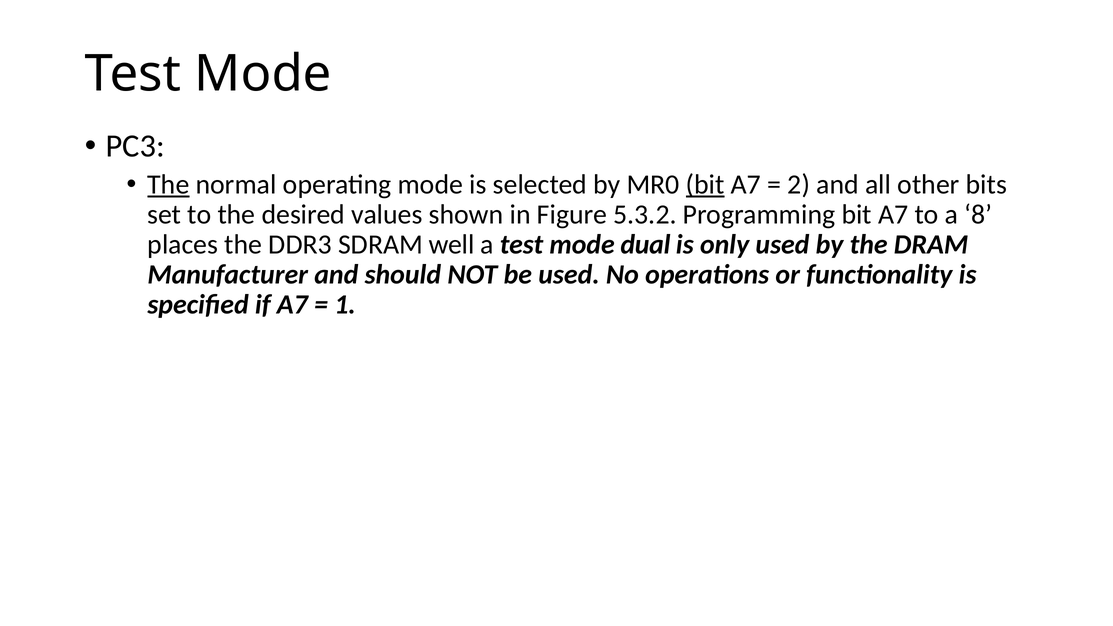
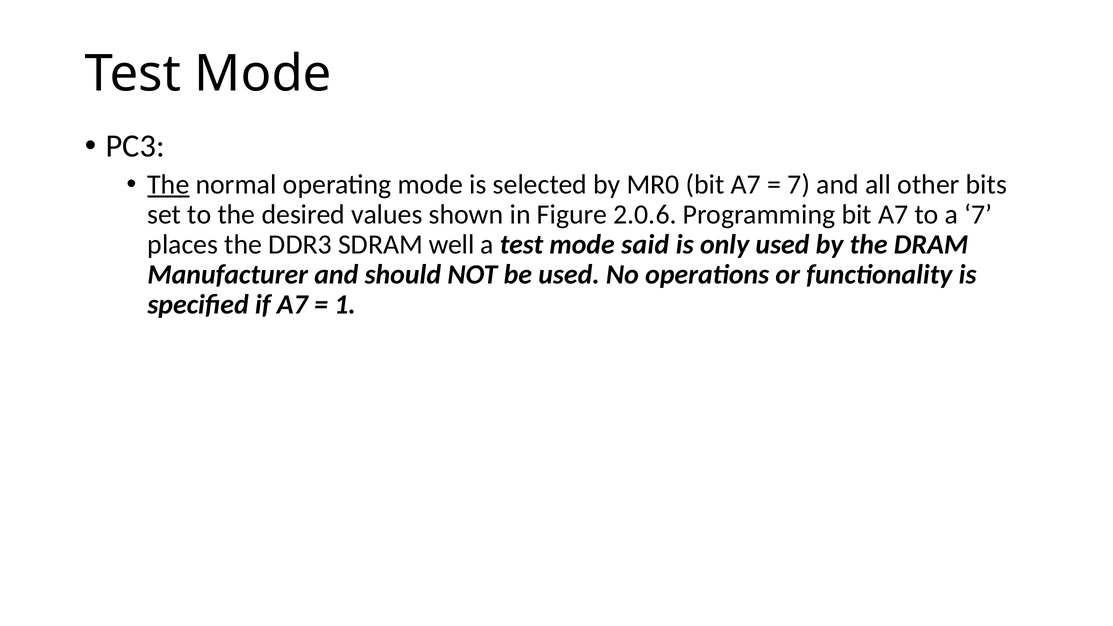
bit at (705, 185) underline: present -> none
2 at (799, 185): 2 -> 7
5.3.2: 5.3.2 -> 2.0.6
a 8: 8 -> 7
dual: dual -> said
